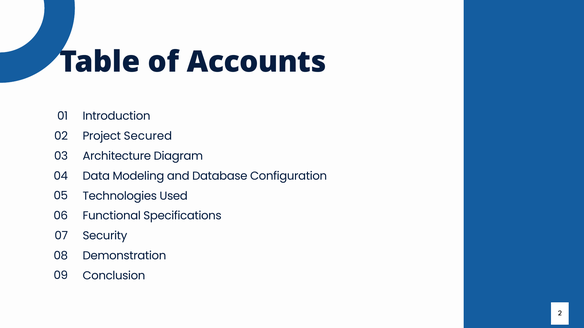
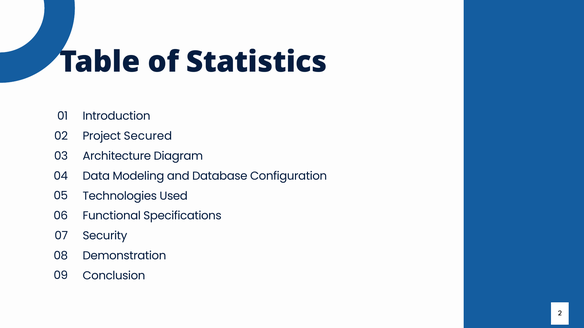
Accounts: Accounts -> Statistics
